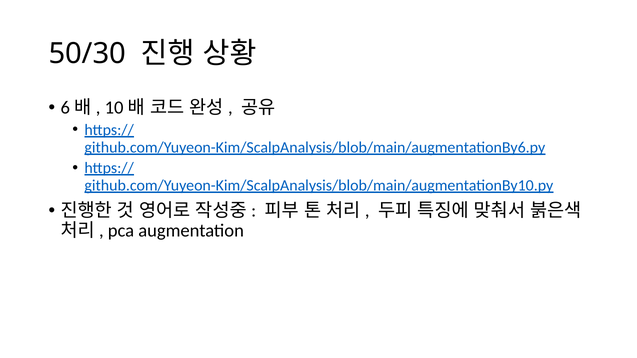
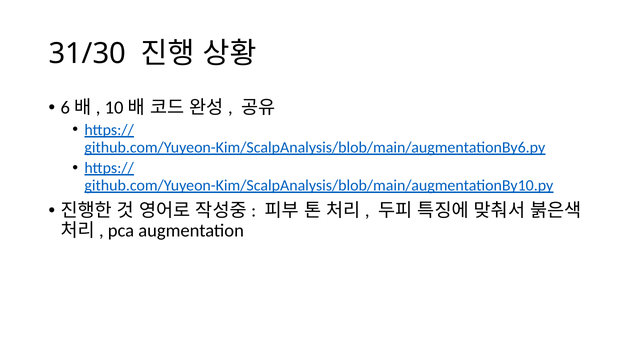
50/30: 50/30 -> 31/30
